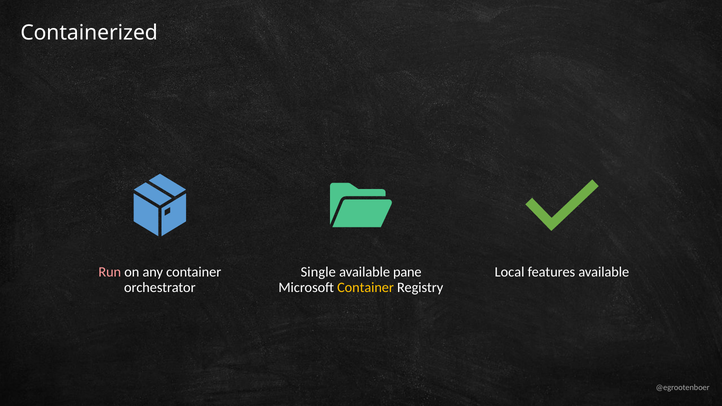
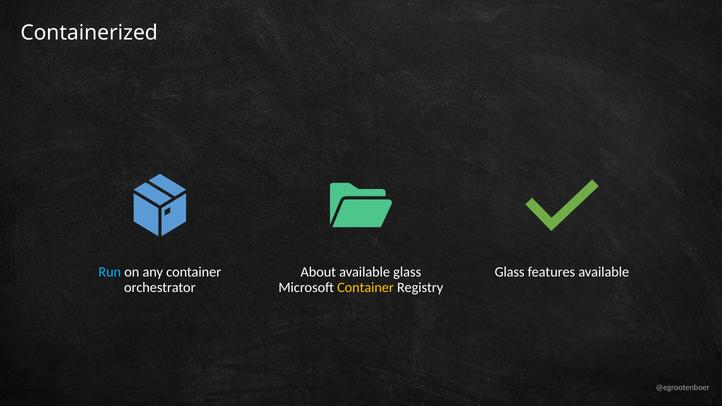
Run colour: pink -> light blue
Single: Single -> About
available pane: pane -> glass
Local at (510, 272): Local -> Glass
